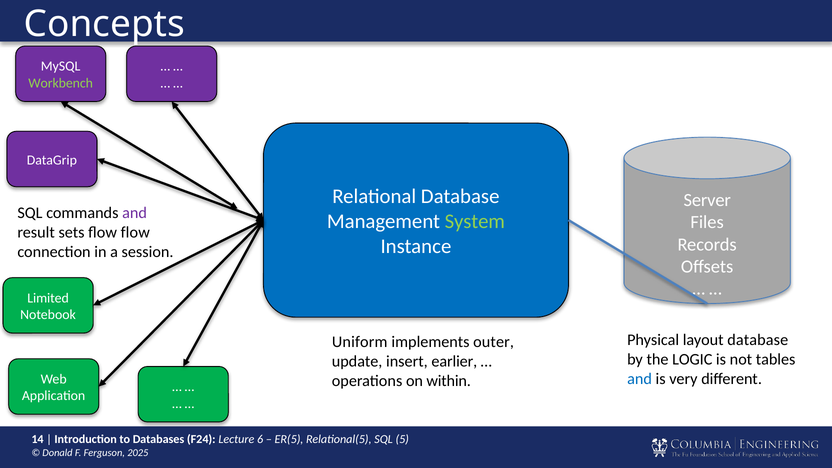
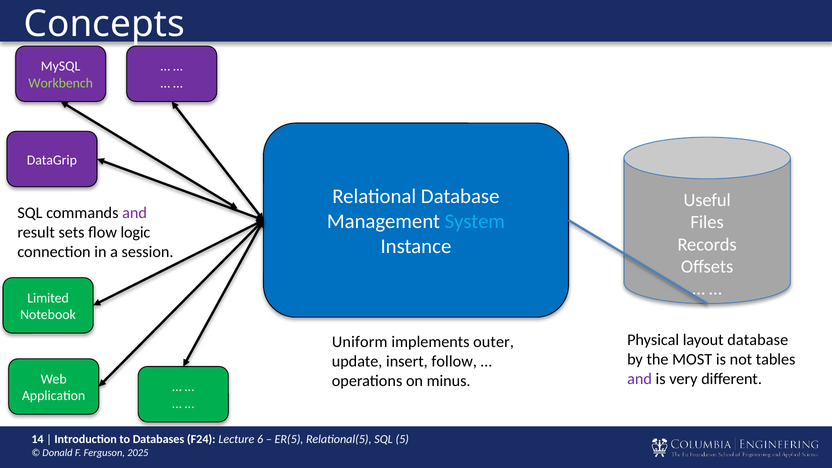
Server: Server -> Useful
System colour: light green -> light blue
flow flow: flow -> logic
LOGIC: LOGIC -> MOST
earlier: earlier -> follow
and at (640, 379) colour: blue -> purple
within: within -> minus
